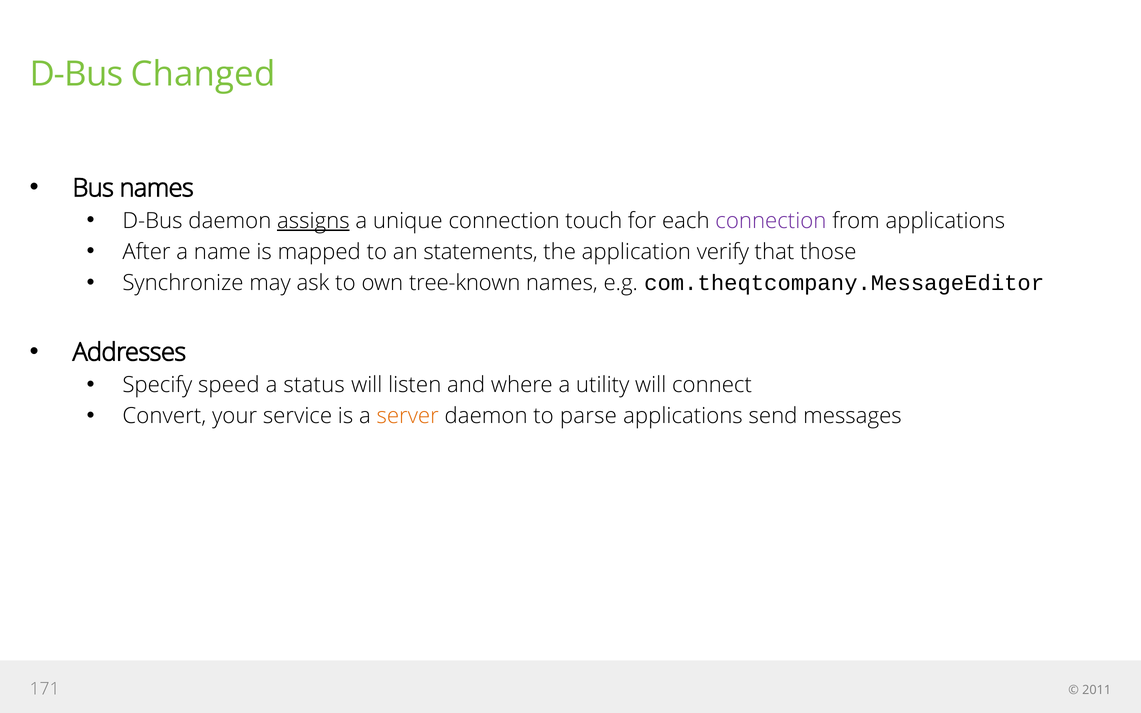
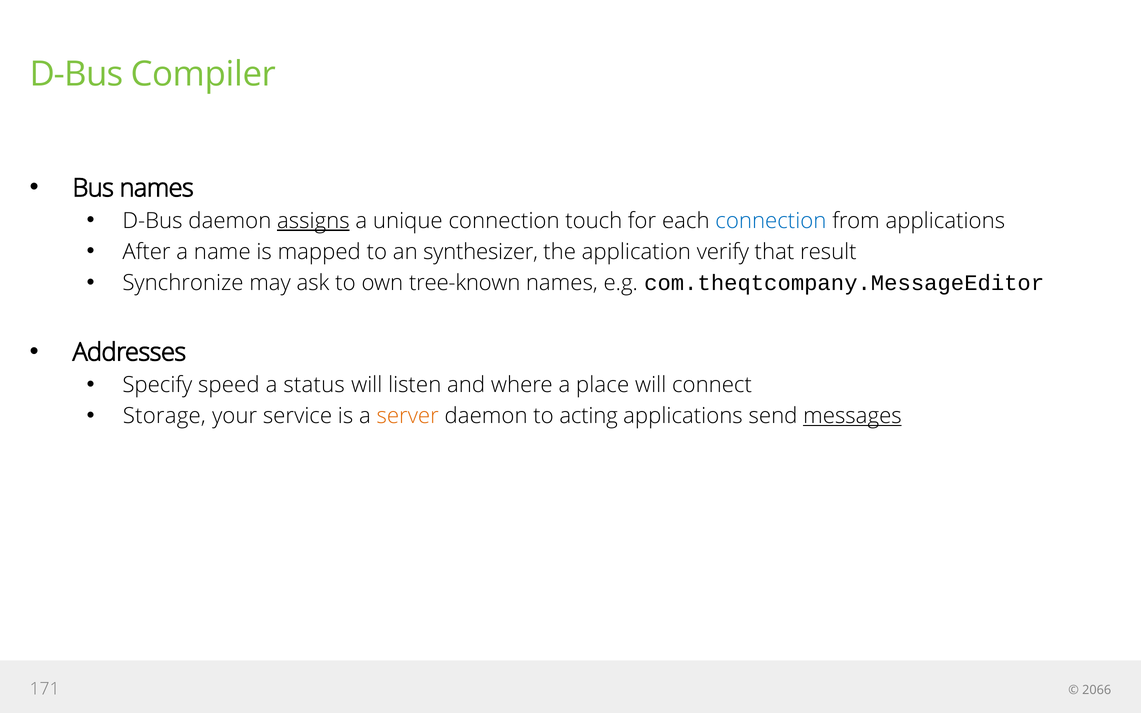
Changed: Changed -> Compiler
connection at (771, 221) colour: purple -> blue
statements: statements -> synthesizer
those: those -> result
utility: utility -> place
Convert: Convert -> Storage
parse: parse -> acting
messages underline: none -> present
2011: 2011 -> 2066
